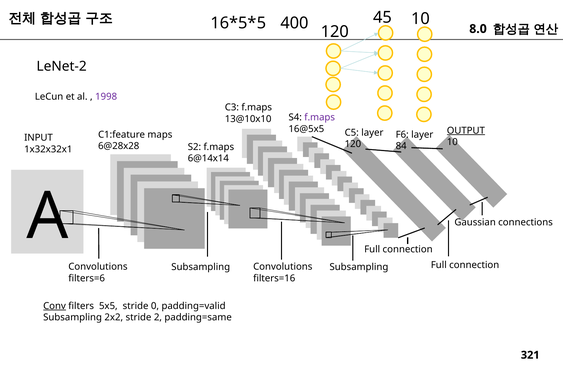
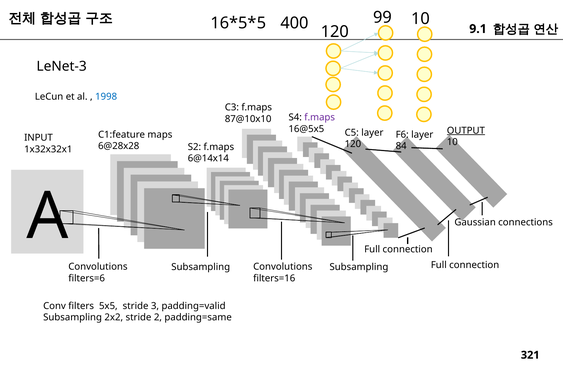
45: 45 -> 99
8.0: 8.0 -> 9.1
LeNet-2: LeNet-2 -> LeNet-3
1998 colour: purple -> blue
13@10x10: 13@10x10 -> 87@10x10
Conv underline: present -> none
0: 0 -> 3
